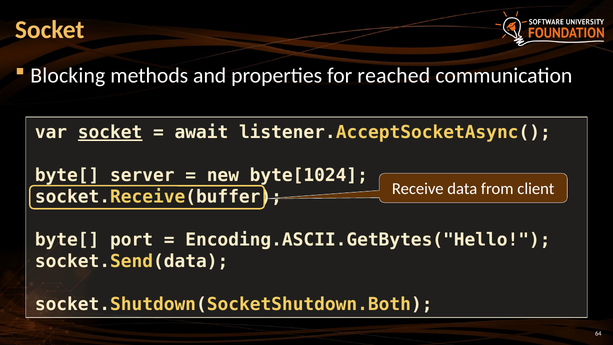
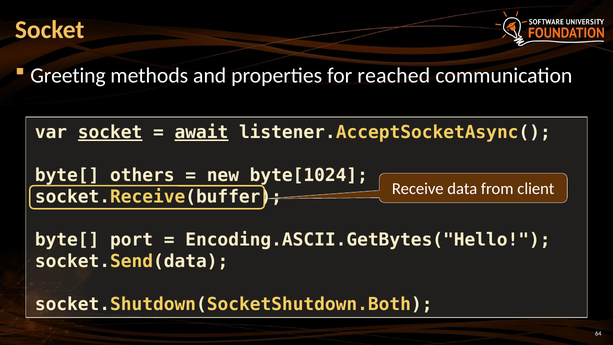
Blocking: Blocking -> Greeting
await underline: none -> present
server: server -> others
